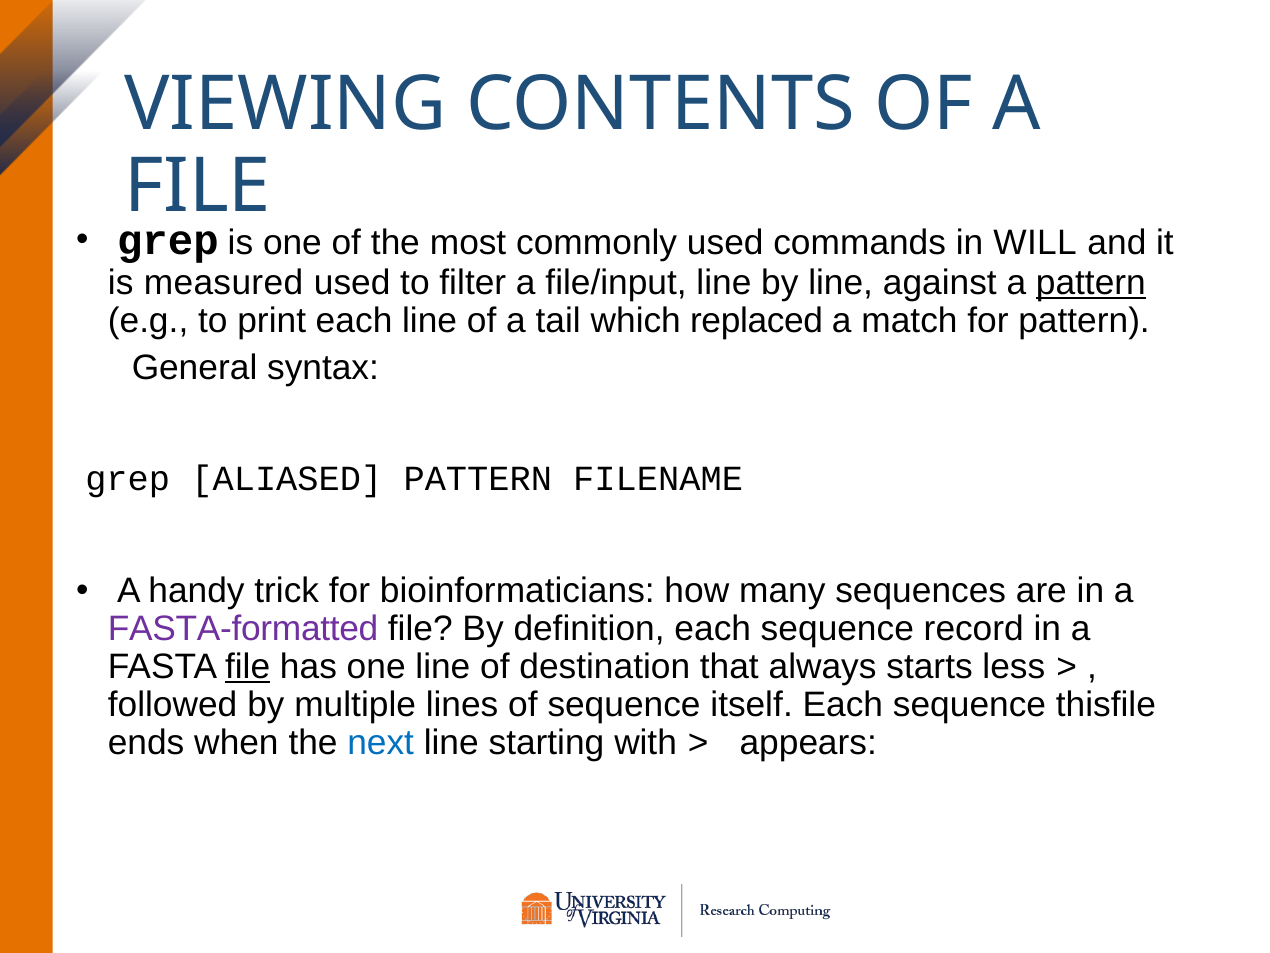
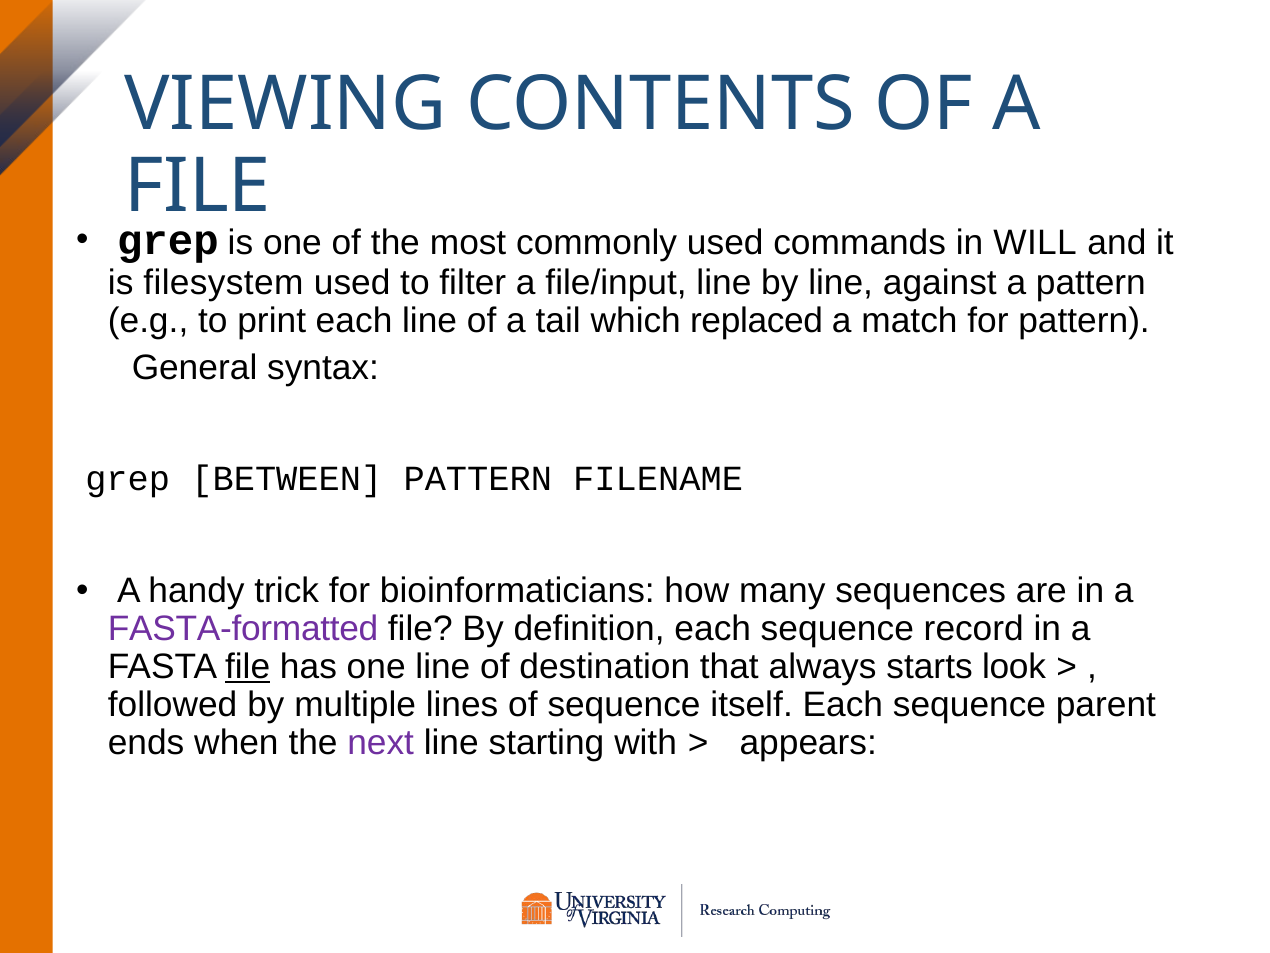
measured: measured -> filesystem
pattern at (1091, 283) underline: present -> none
ALIASED: ALIASED -> BETWEEN
less: less -> look
thisfile: thisfile -> parent
next colour: blue -> purple
